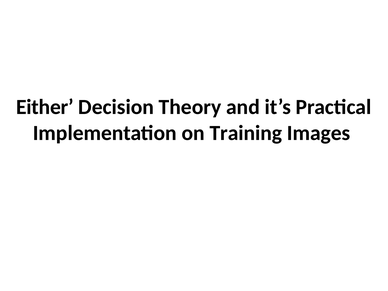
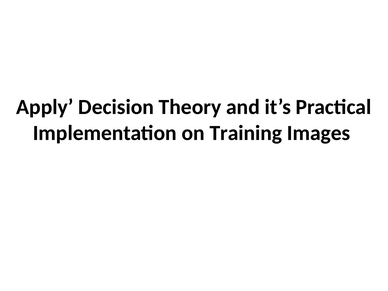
Either: Either -> Apply
